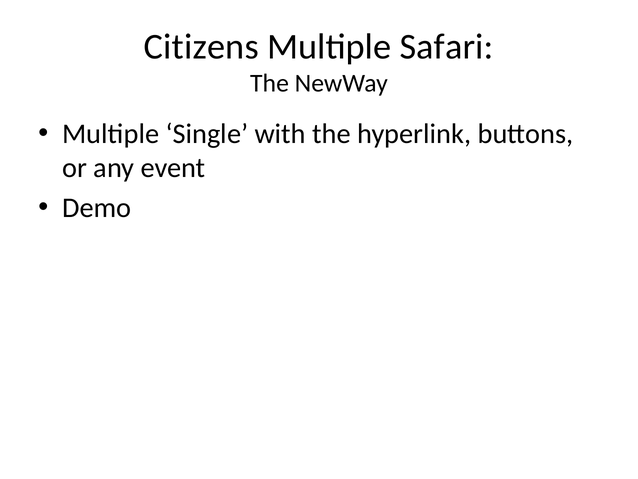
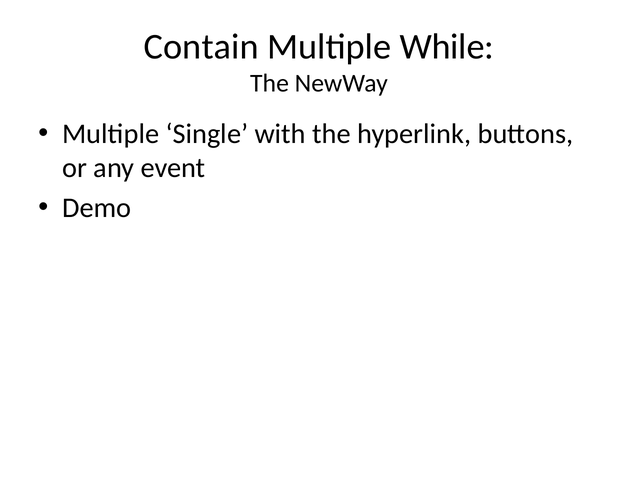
Citizens: Citizens -> Contain
Safari: Safari -> While
